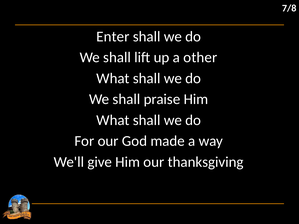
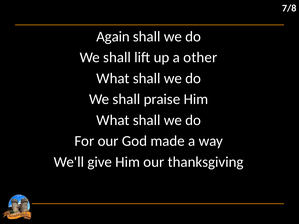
Enter: Enter -> Again
